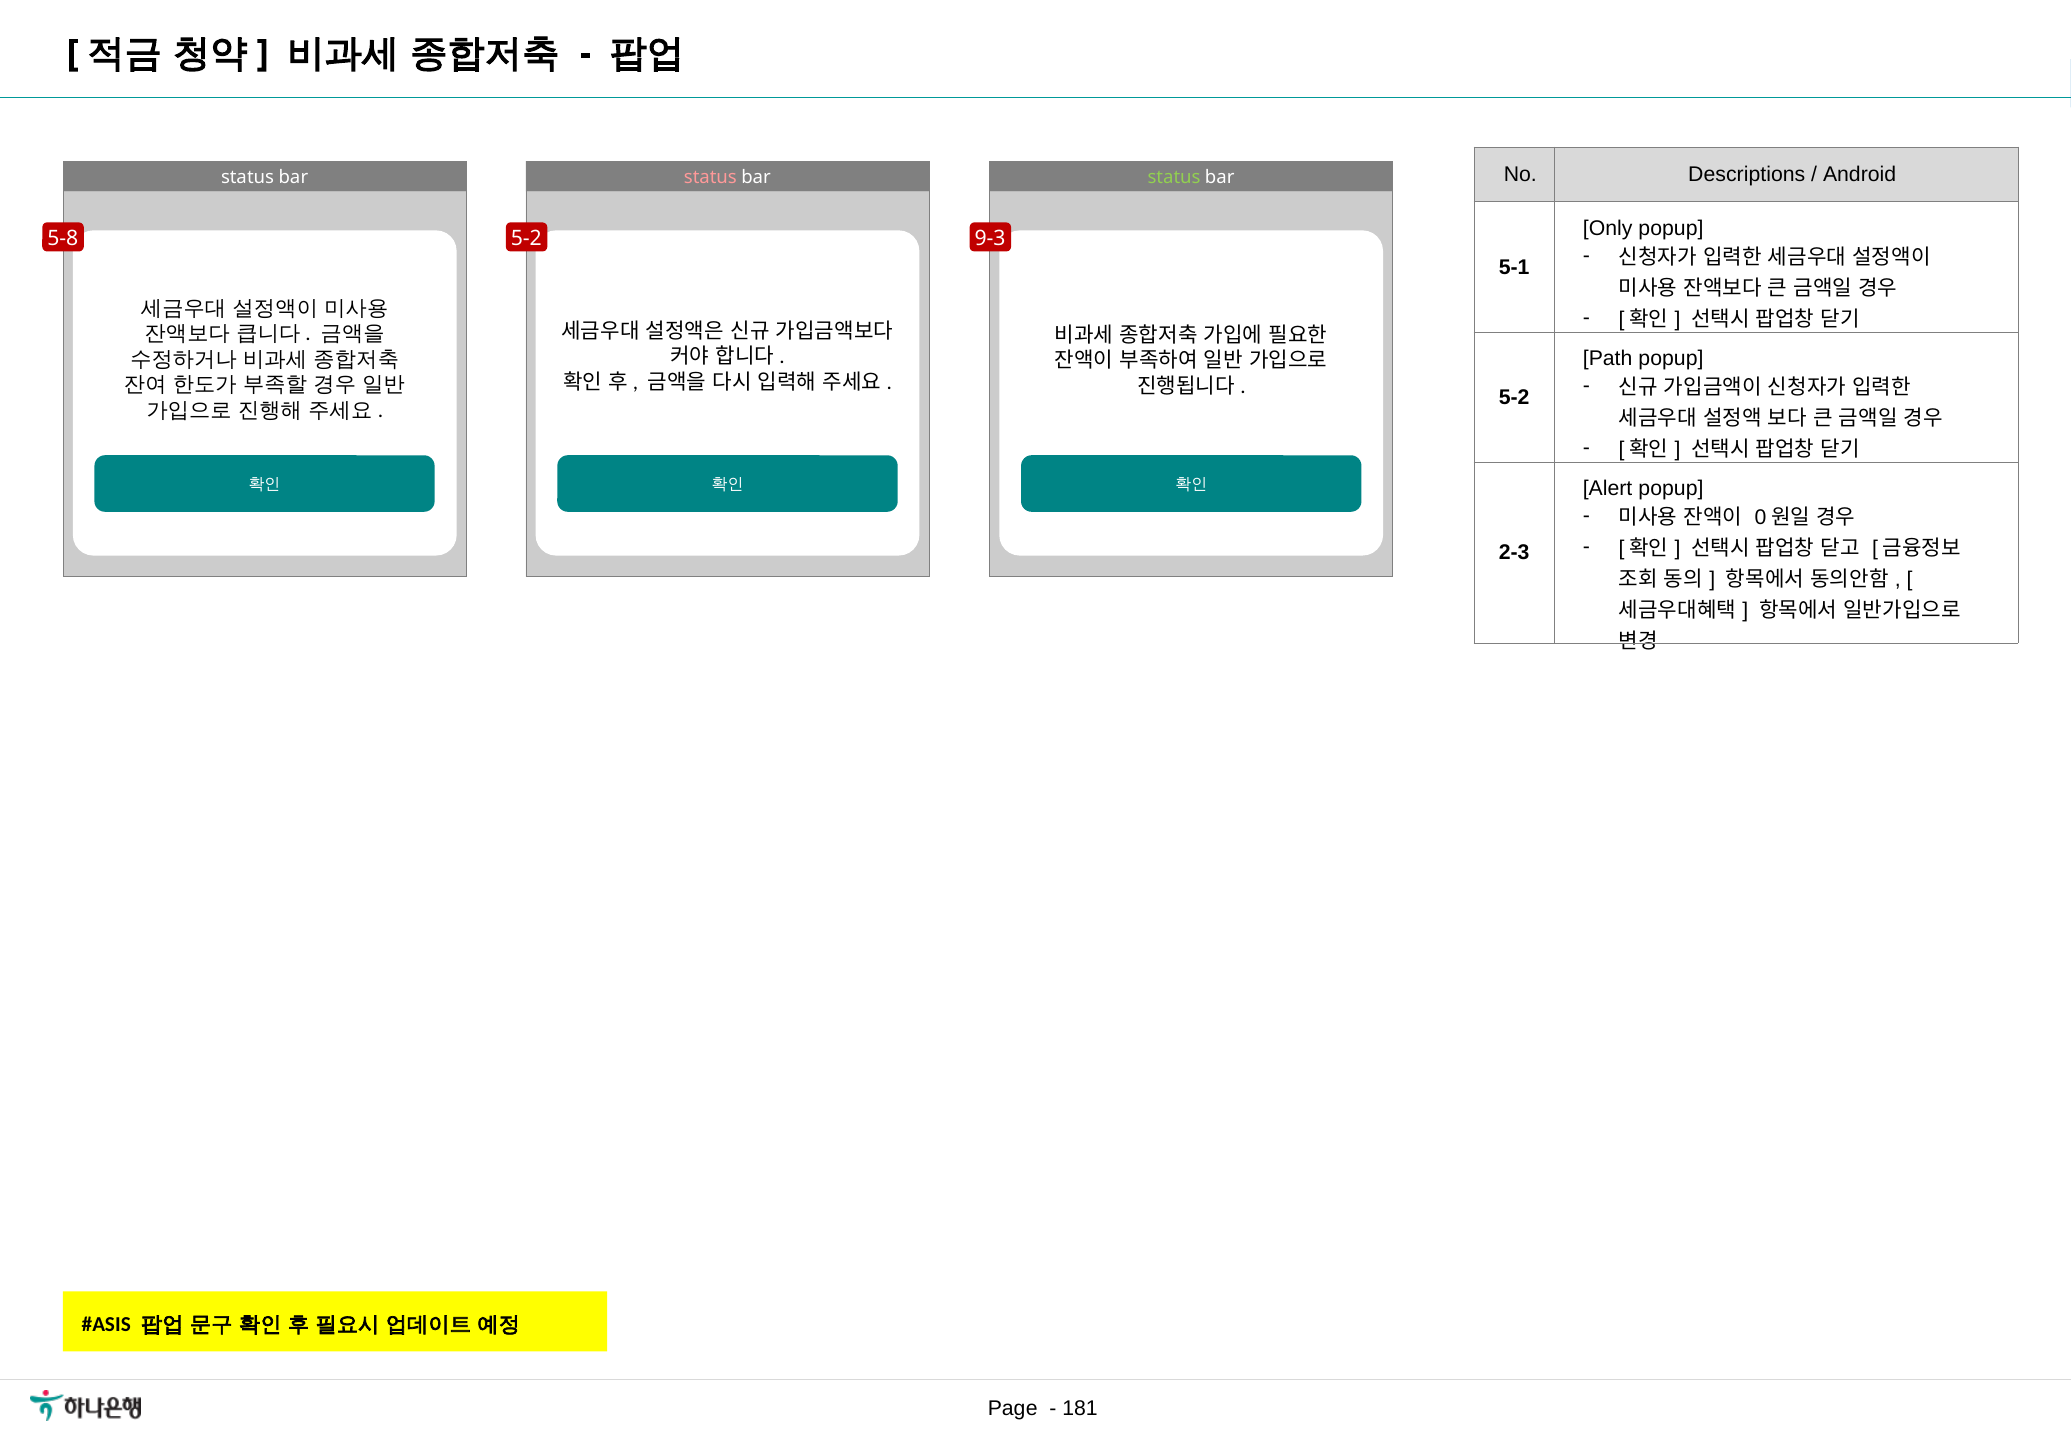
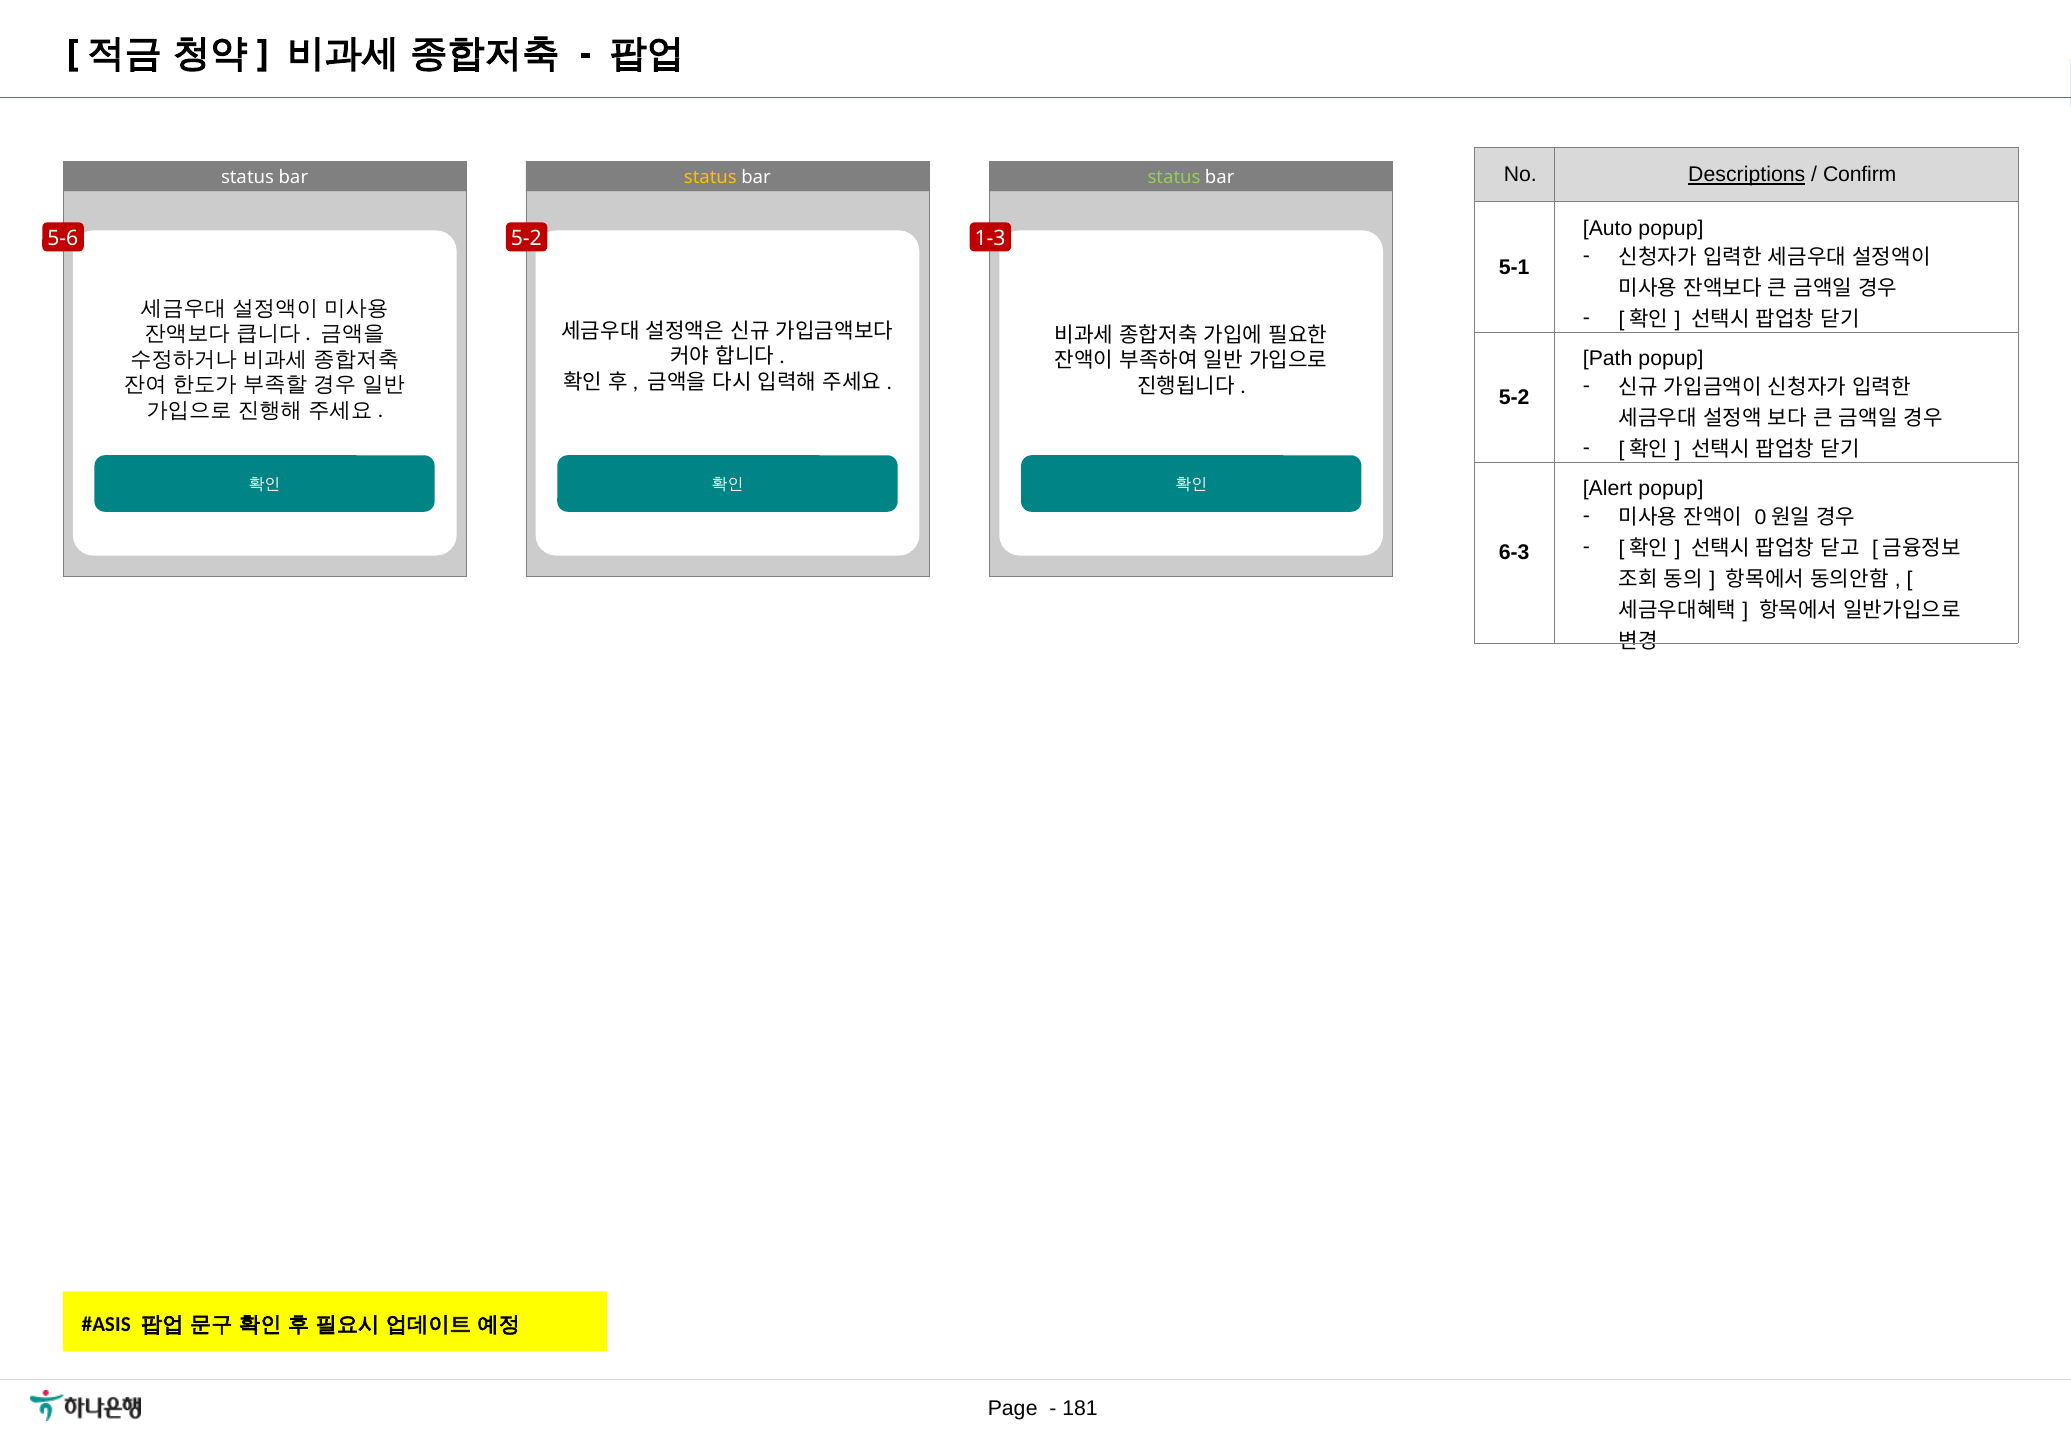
Descriptions underline: none -> present
Android: Android -> Confirm
status at (710, 178) colour: pink -> yellow
Only: Only -> Auto
5-8: 5-8 -> 5-6
9-3: 9-3 -> 1-3
2-3: 2-3 -> 6-3
